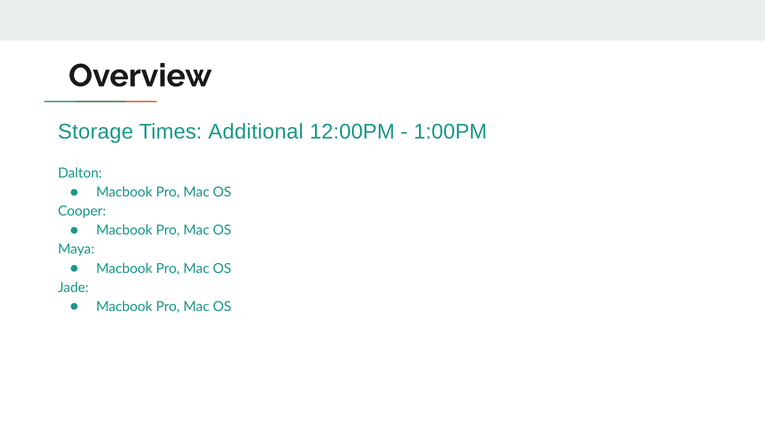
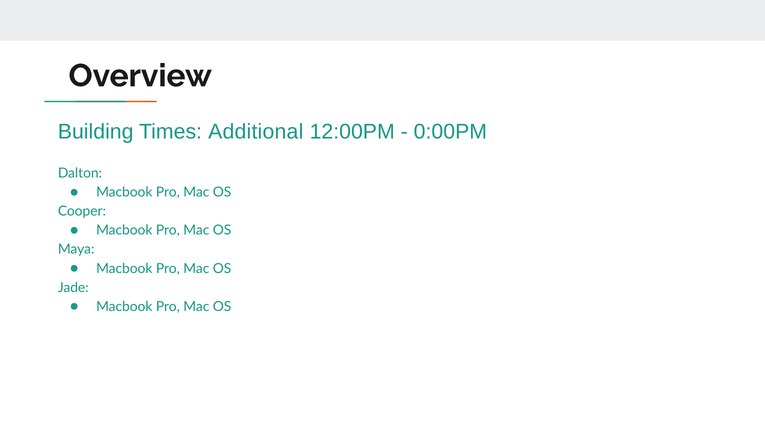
Storage: Storage -> Building
1:00PM: 1:00PM -> 0:00PM
